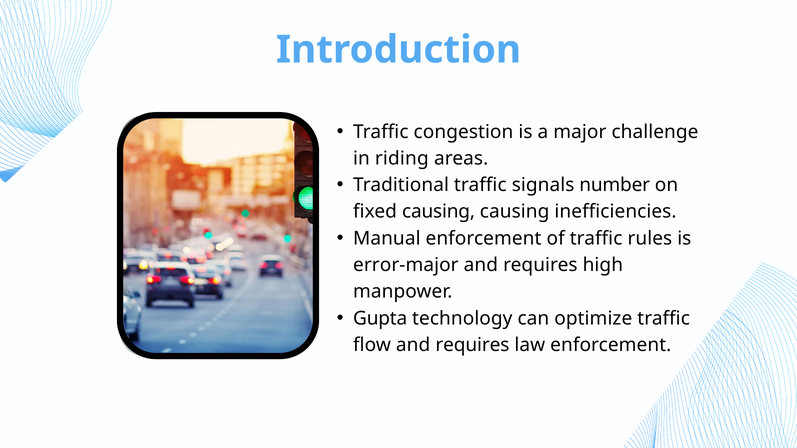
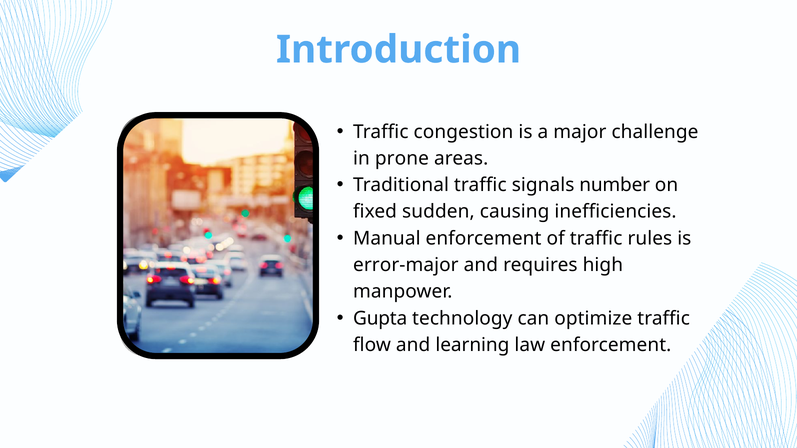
riding: riding -> prone
fixed causing: causing -> sudden
flow and requires: requires -> learning
